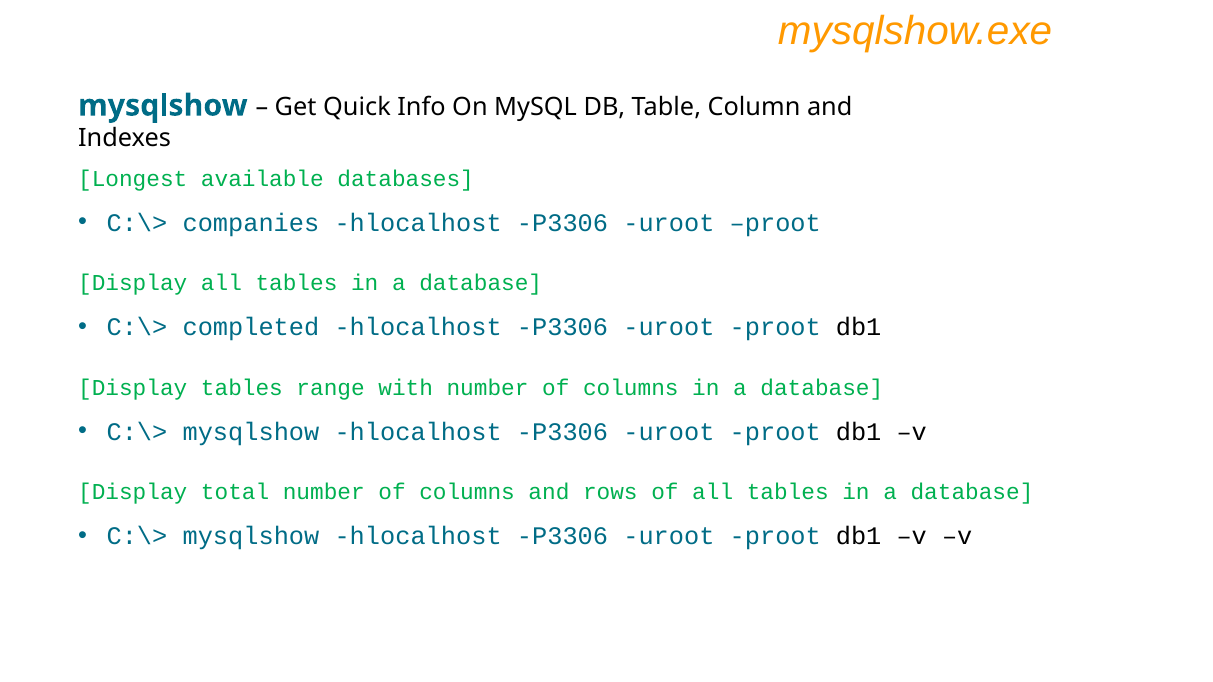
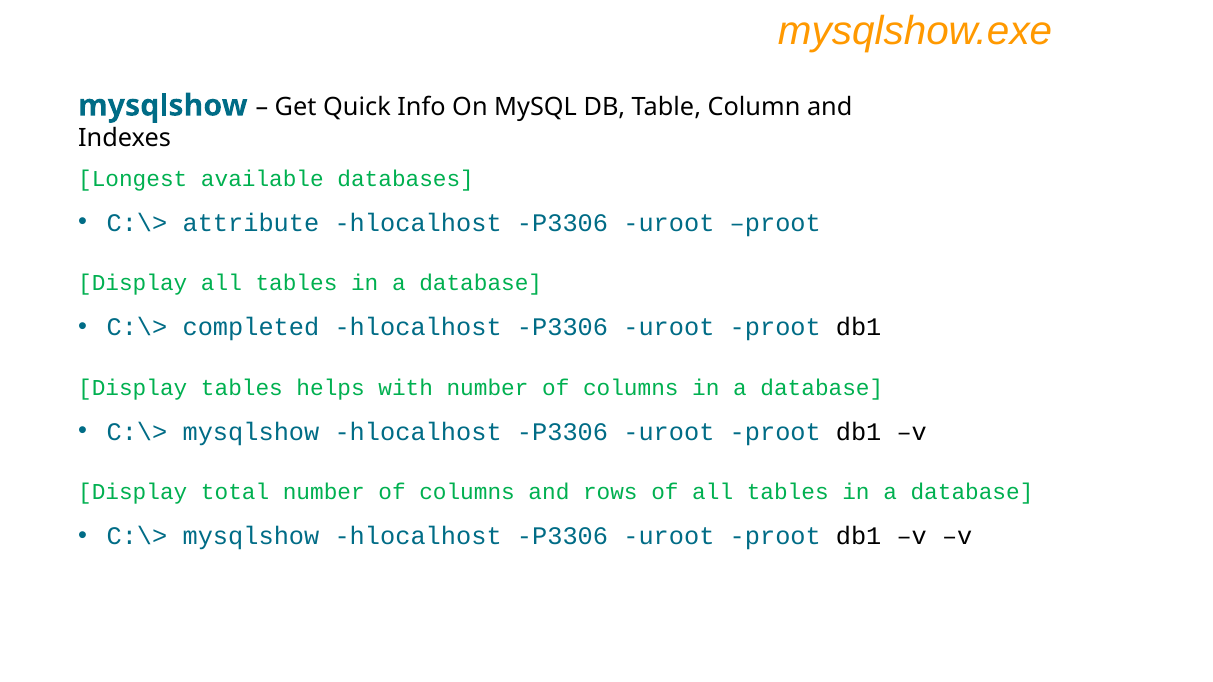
companies: companies -> attribute
range: range -> helps
